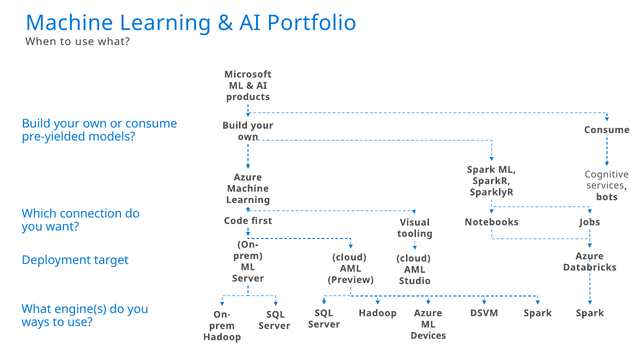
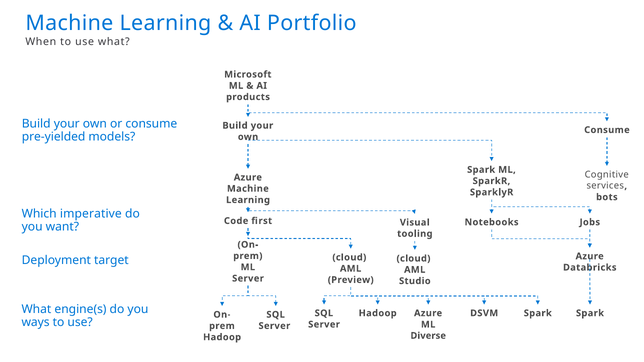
connection: connection -> imperative
Devices: Devices -> Diverse
